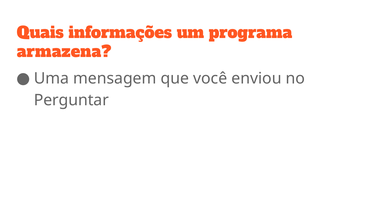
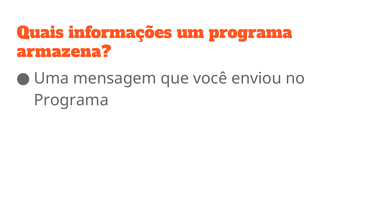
Perguntar at (71, 100): Perguntar -> Programa
